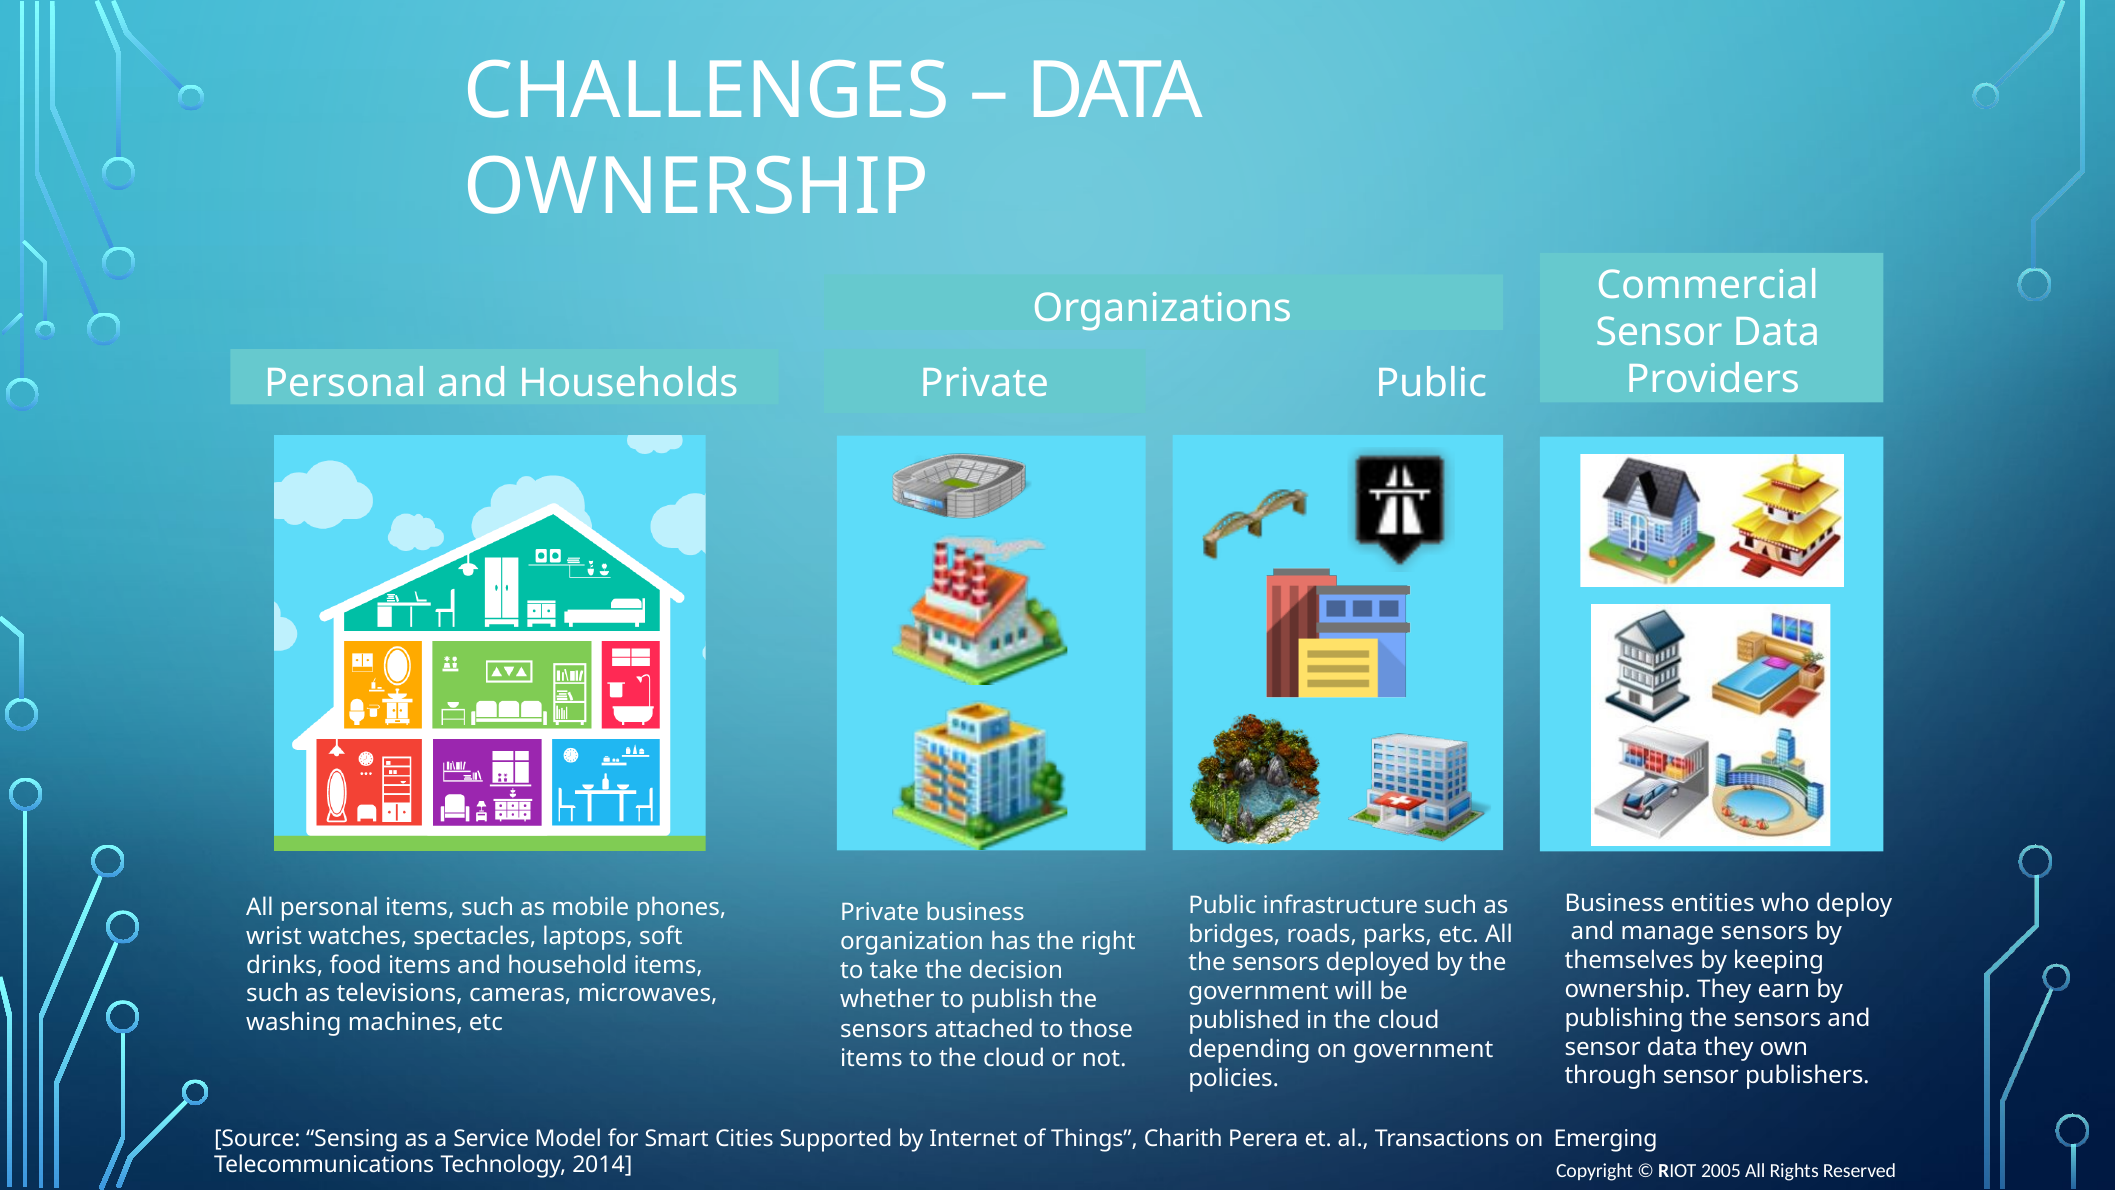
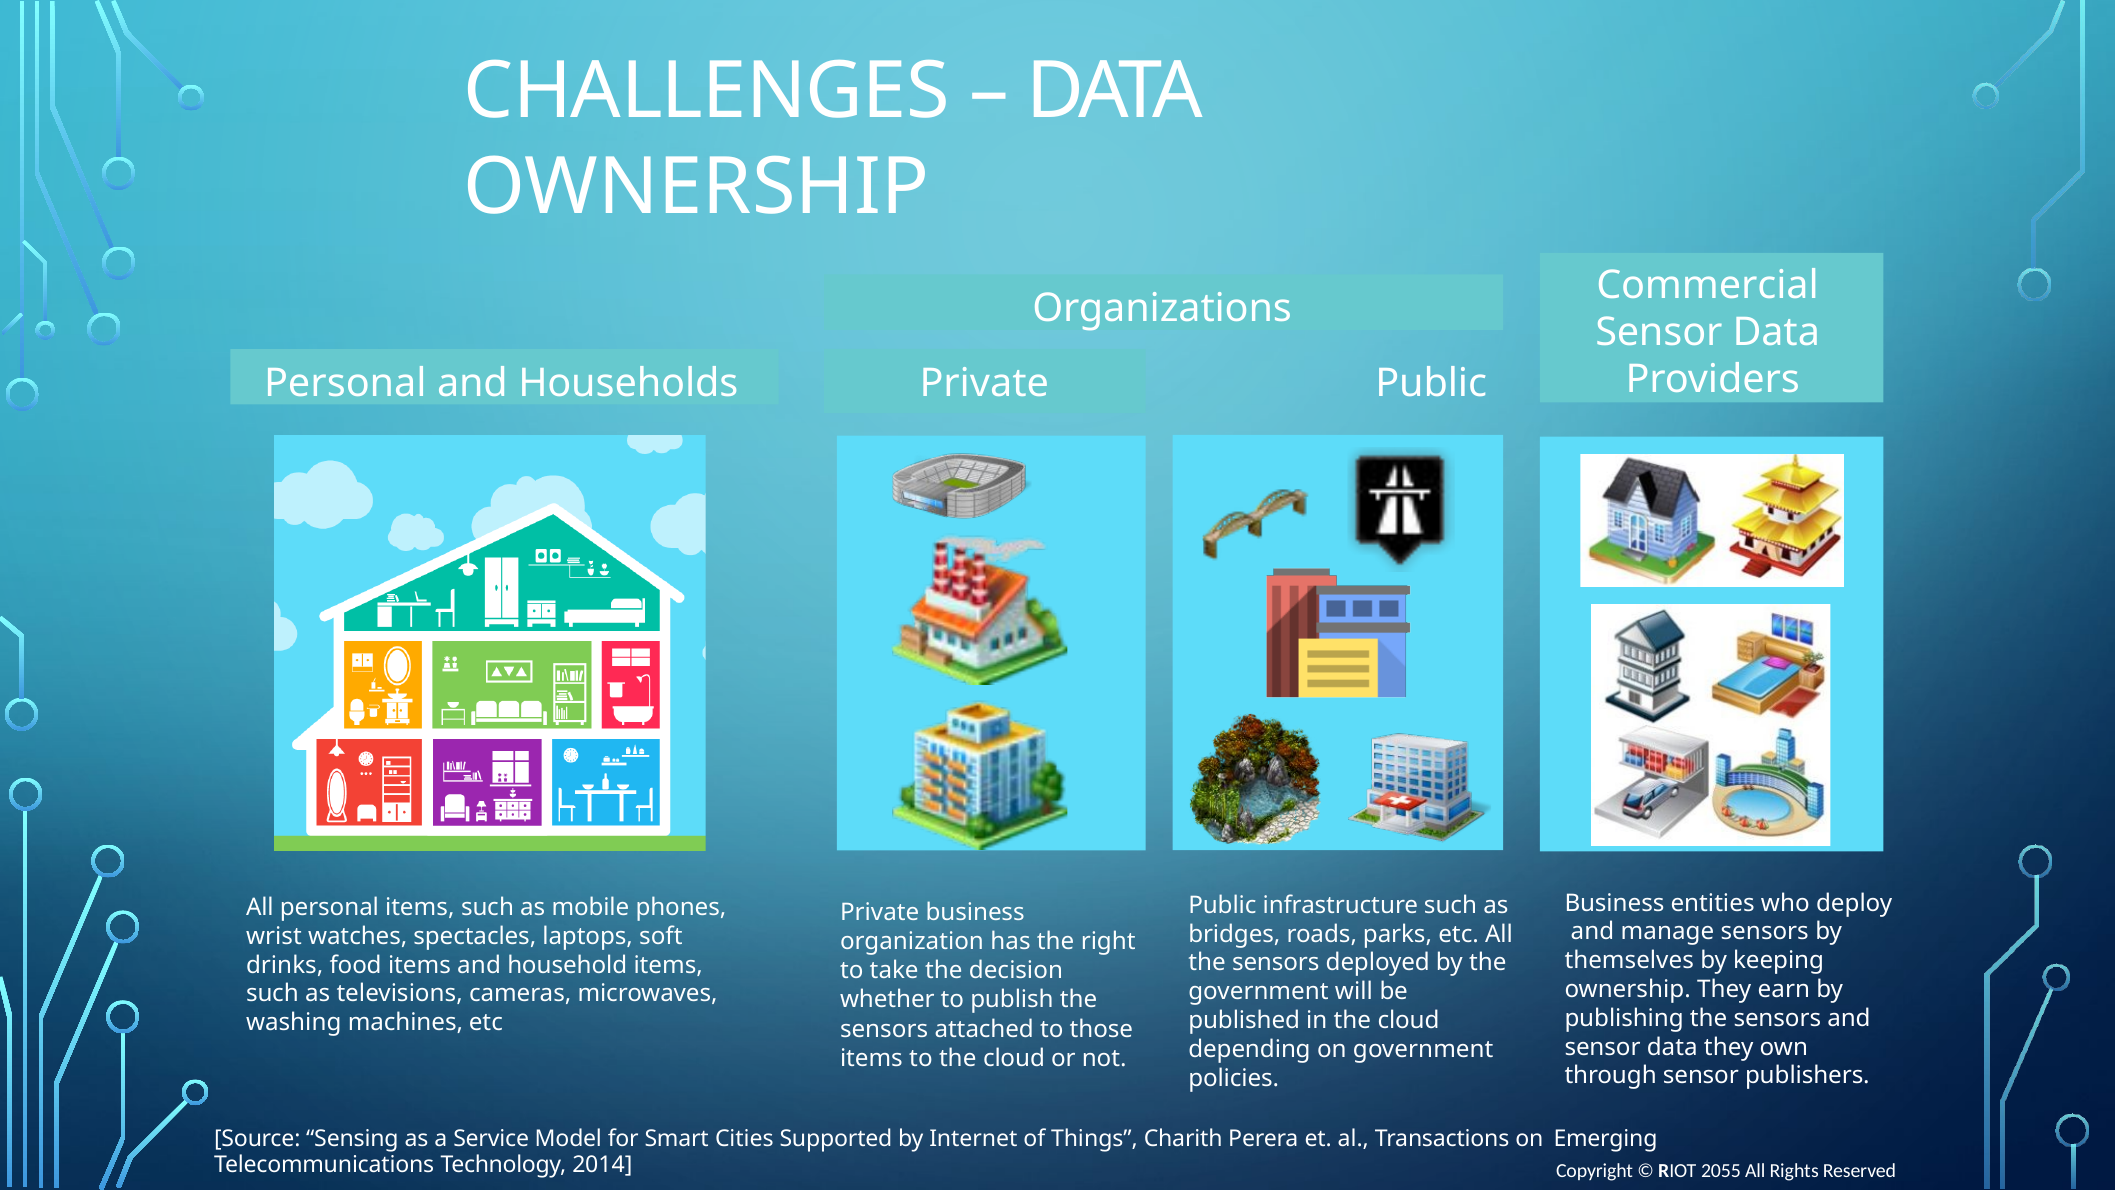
2005: 2005 -> 2055
